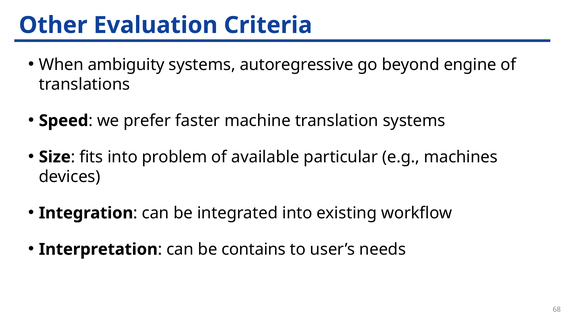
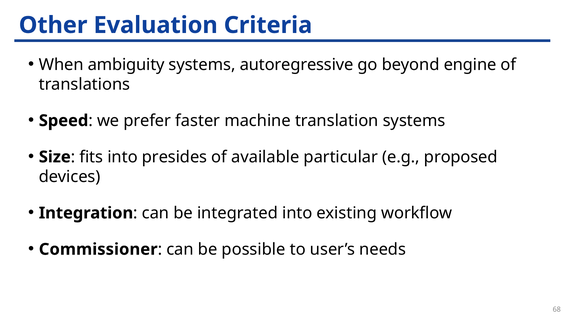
problem: problem -> presides
machines: machines -> proposed
Interpretation: Interpretation -> Commissioner
contains: contains -> possible
